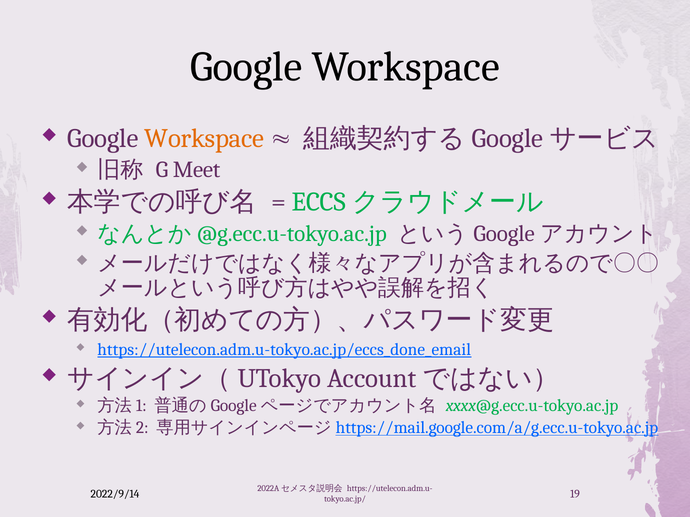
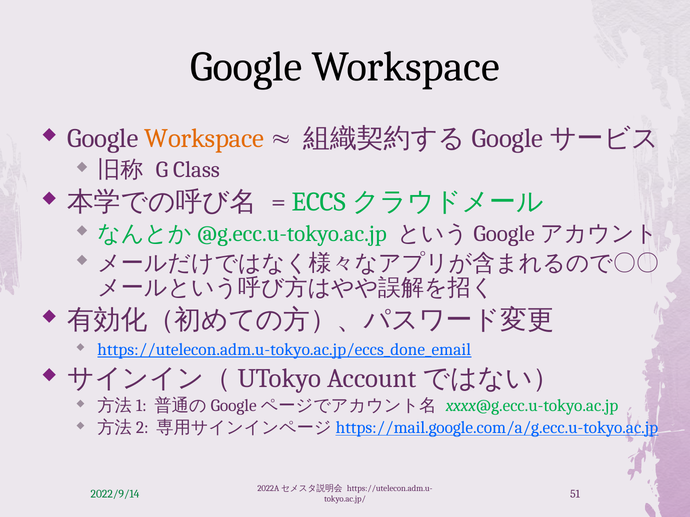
Meet: Meet -> Class
2022/9/14 colour: black -> green
19: 19 -> 51
